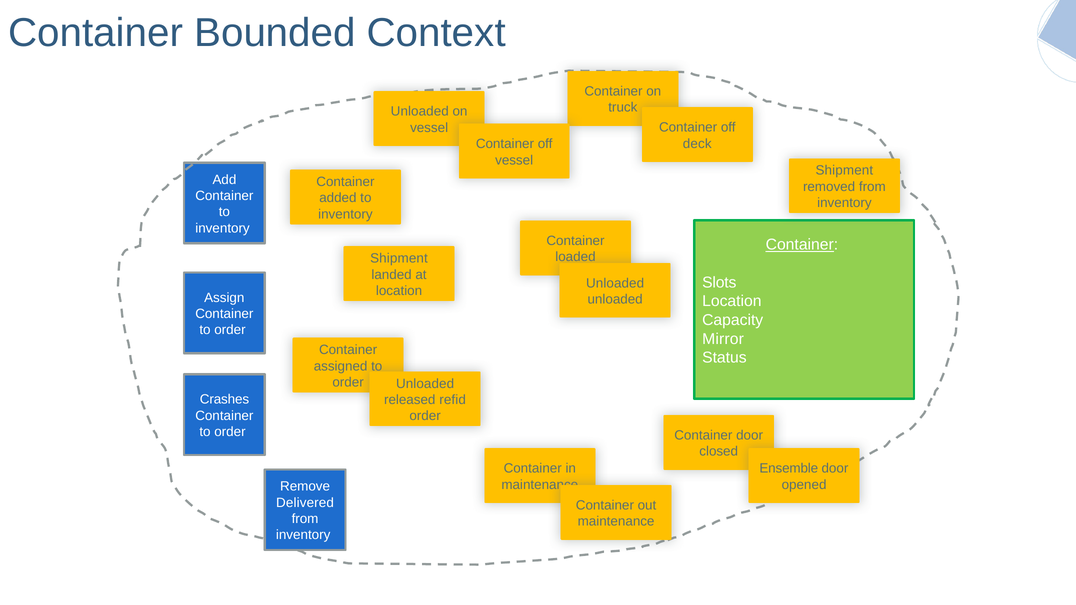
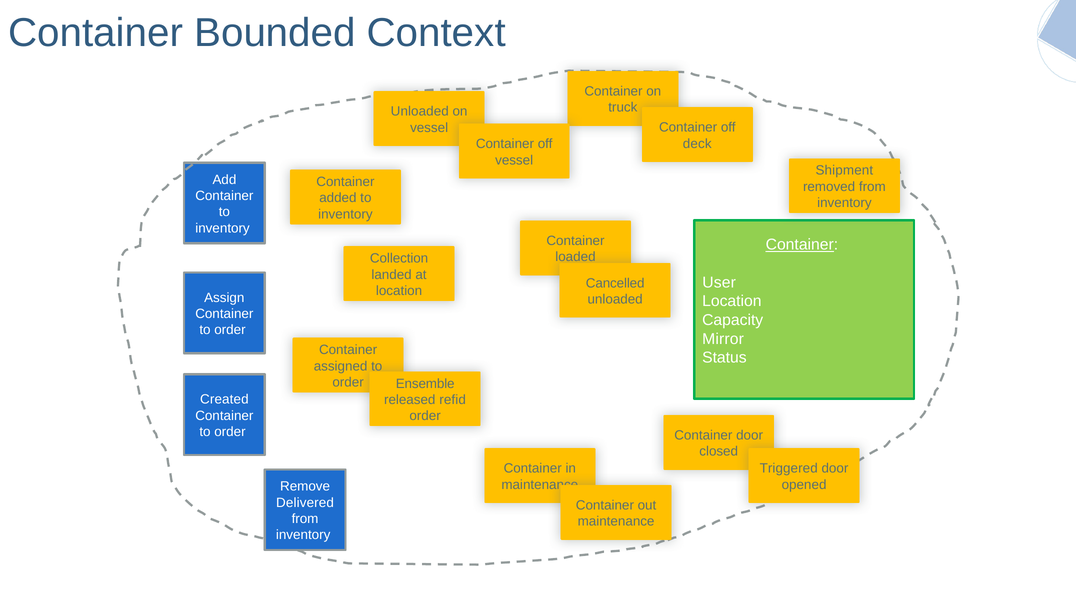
Shipment at (399, 259): Shipment -> Collection
Slots: Slots -> User
Unloaded at (615, 283): Unloaded -> Cancelled
Unloaded at (425, 384): Unloaded -> Ensemble
Crashes: Crashes -> Created
Ensemble: Ensemble -> Triggered
